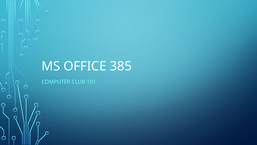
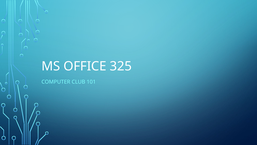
385: 385 -> 325
